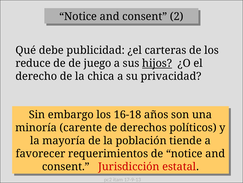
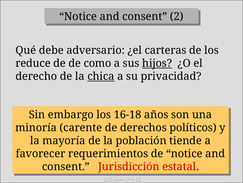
publicidad: publicidad -> adversario
juego: juego -> como
chica underline: none -> present
